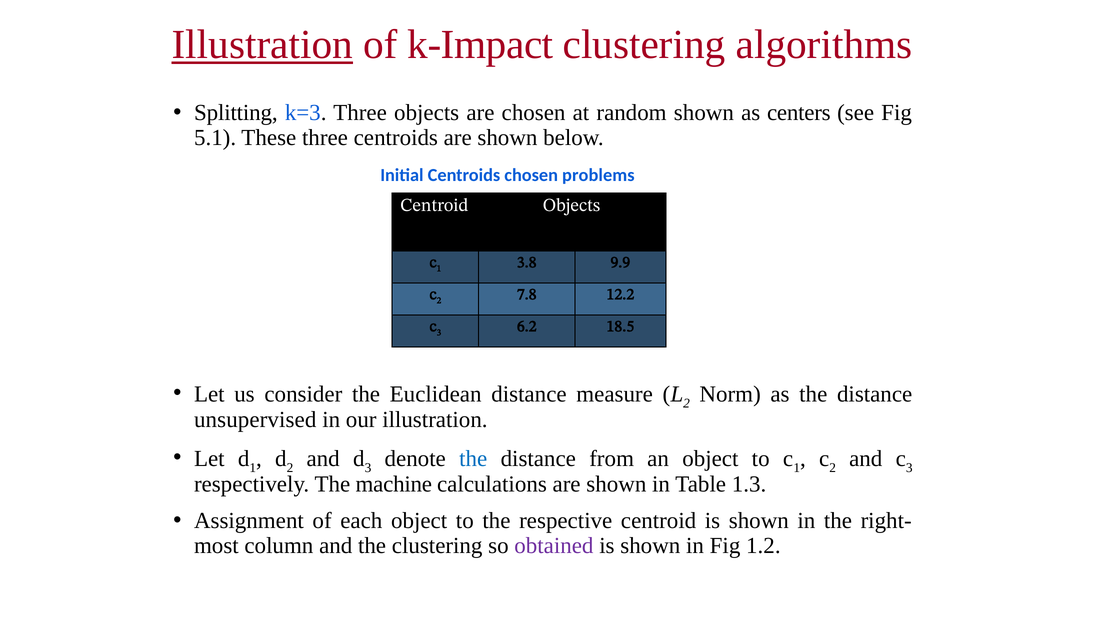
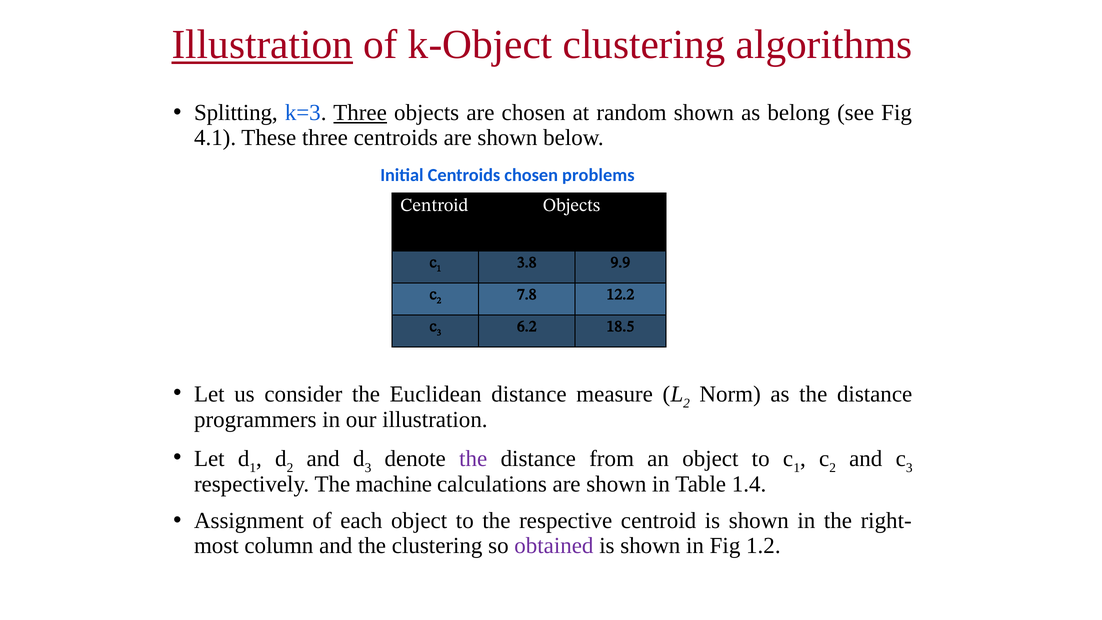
k-Impact: k-Impact -> k-Object
Three at (360, 113) underline: none -> present
centers: centers -> belong
5.1: 5.1 -> 4.1
unsupervised: unsupervised -> programmers
the at (473, 459) colour: blue -> purple
1.3: 1.3 -> 1.4
